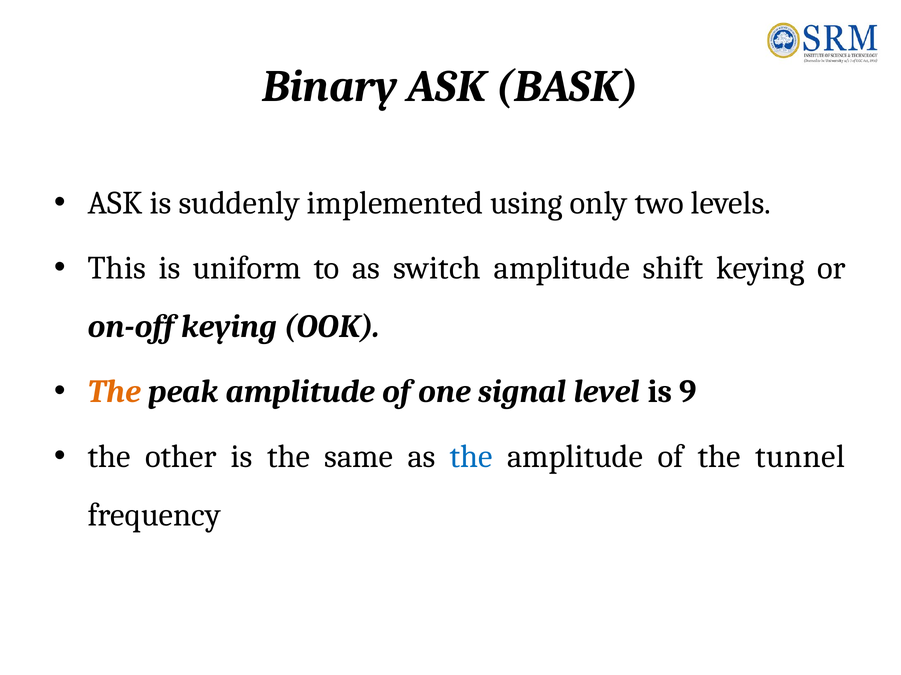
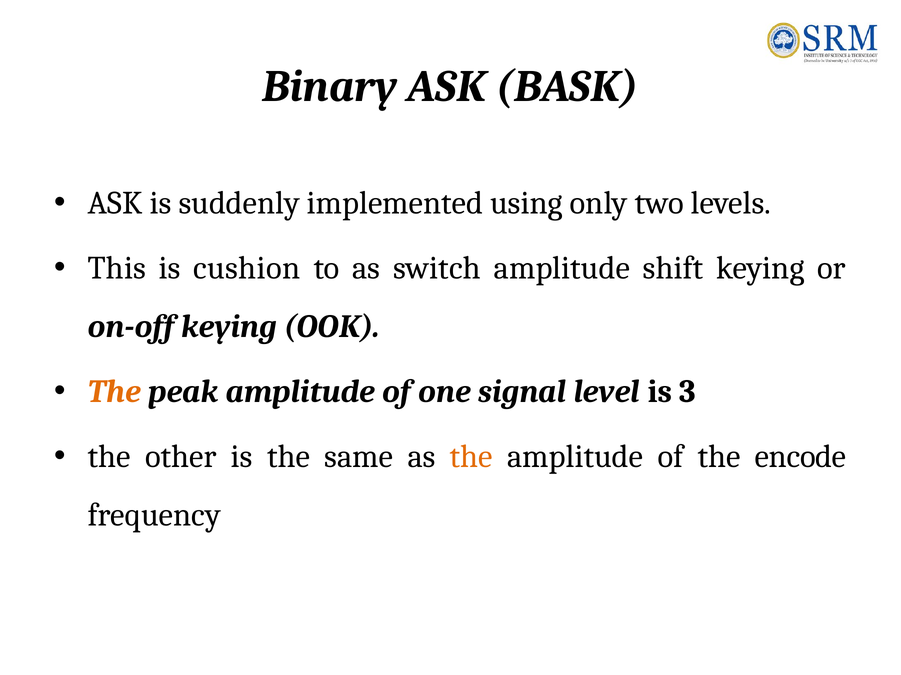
uniform: uniform -> cushion
9: 9 -> 3
the at (471, 457) colour: blue -> orange
tunnel: tunnel -> encode
